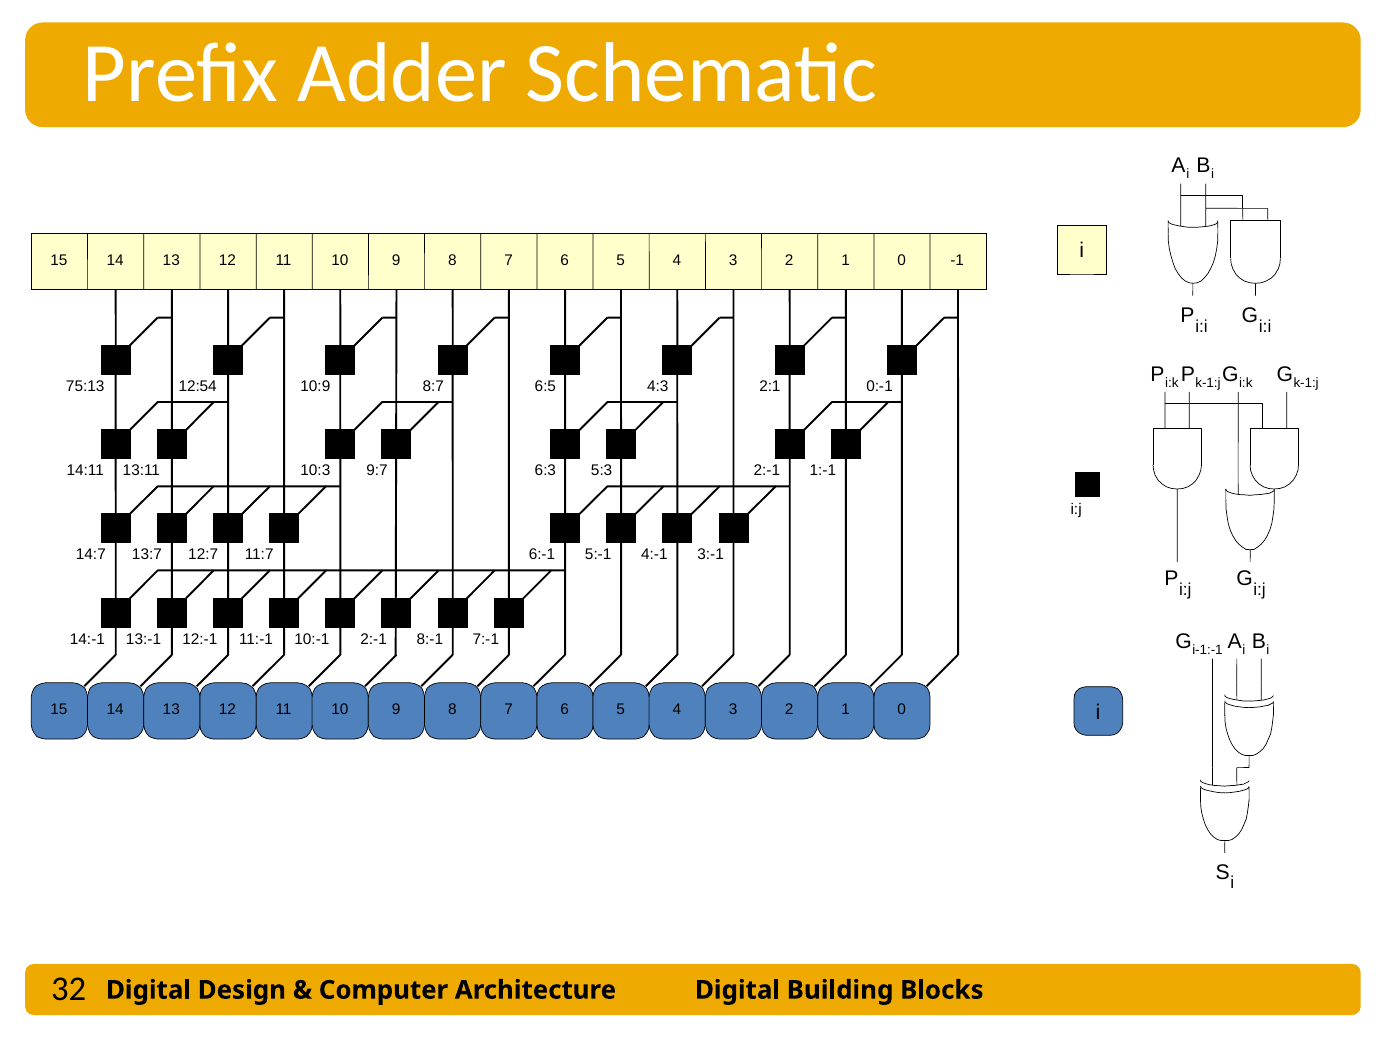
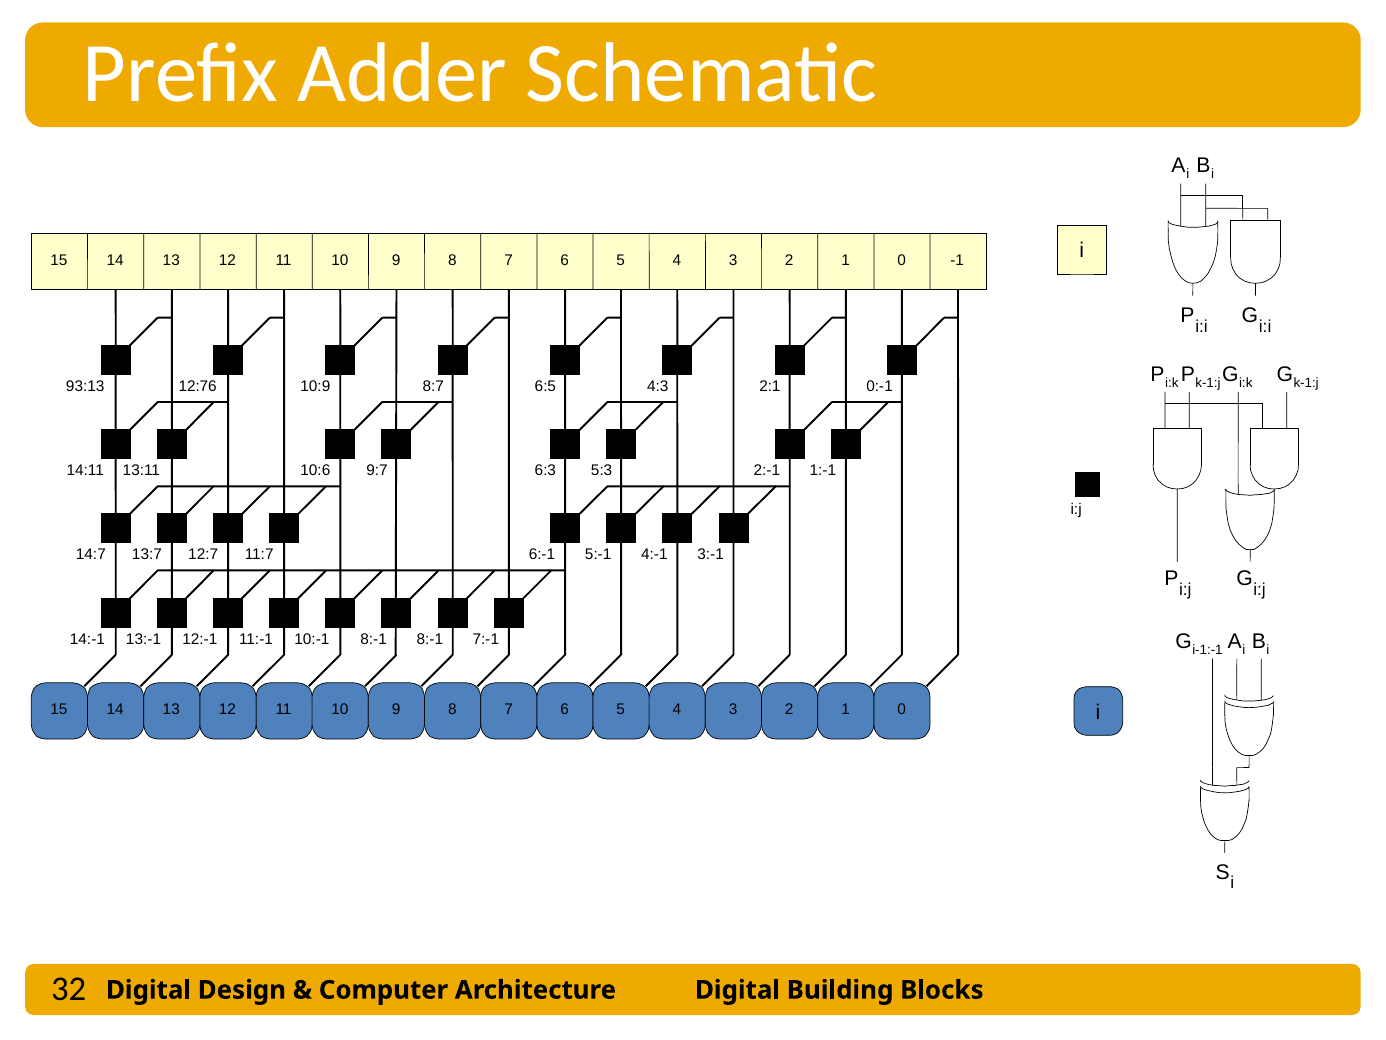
75:13: 75:13 -> 93:13
12:54: 12:54 -> 12:76
10:3: 10:3 -> 10:6
2:-1 at (374, 639): 2:-1 -> 8:-1
